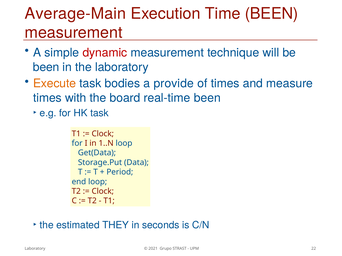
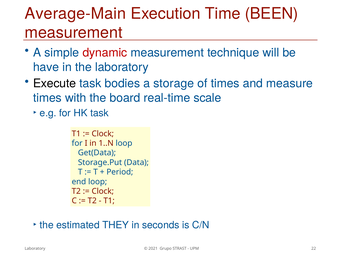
been at (46, 67): been -> have
Execute colour: orange -> black
provide: provide -> storage
real-time been: been -> scale
